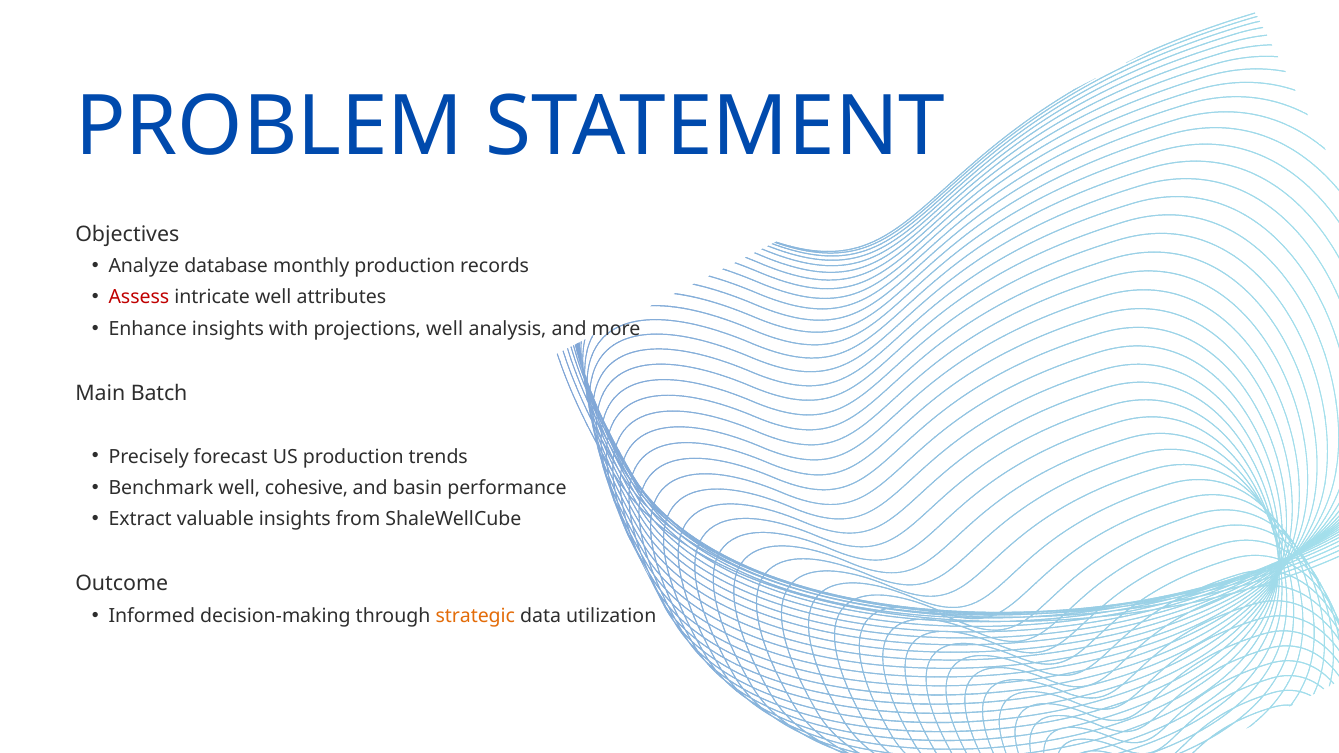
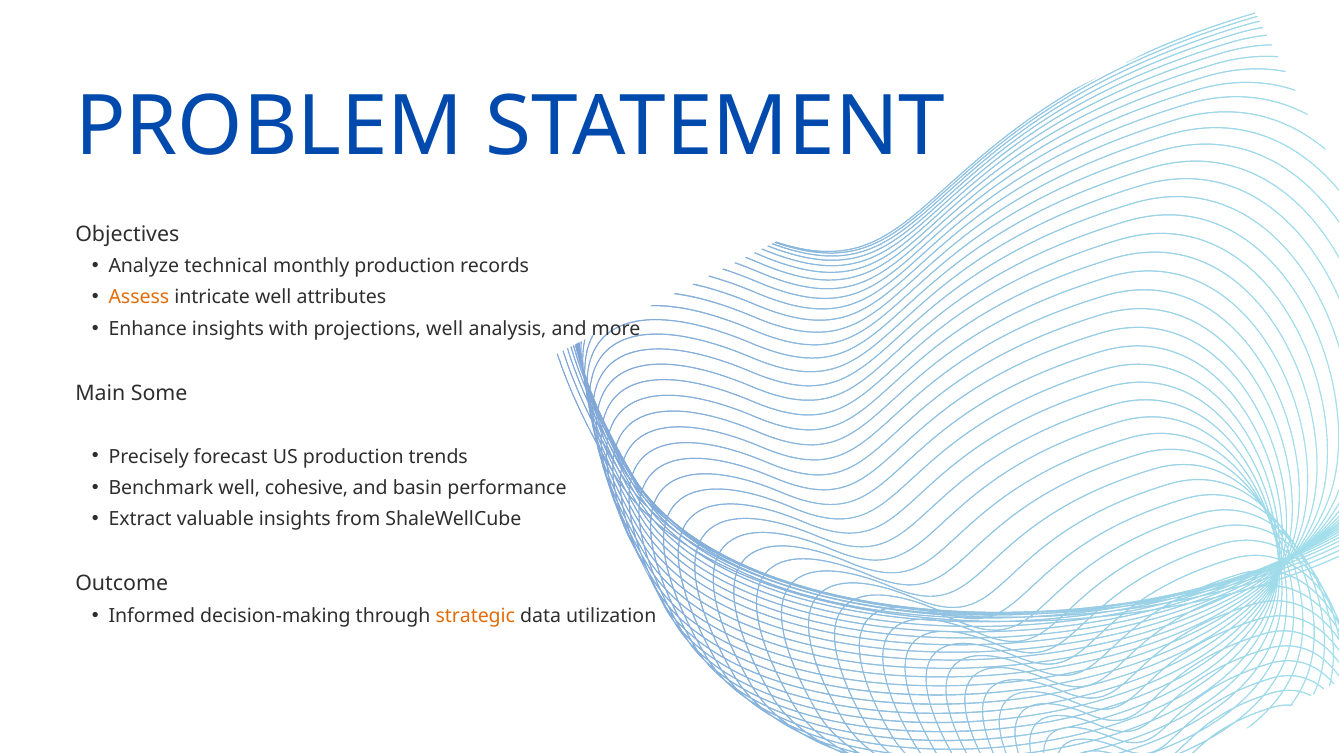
database: database -> technical
Assess colour: red -> orange
Batch: Batch -> Some
